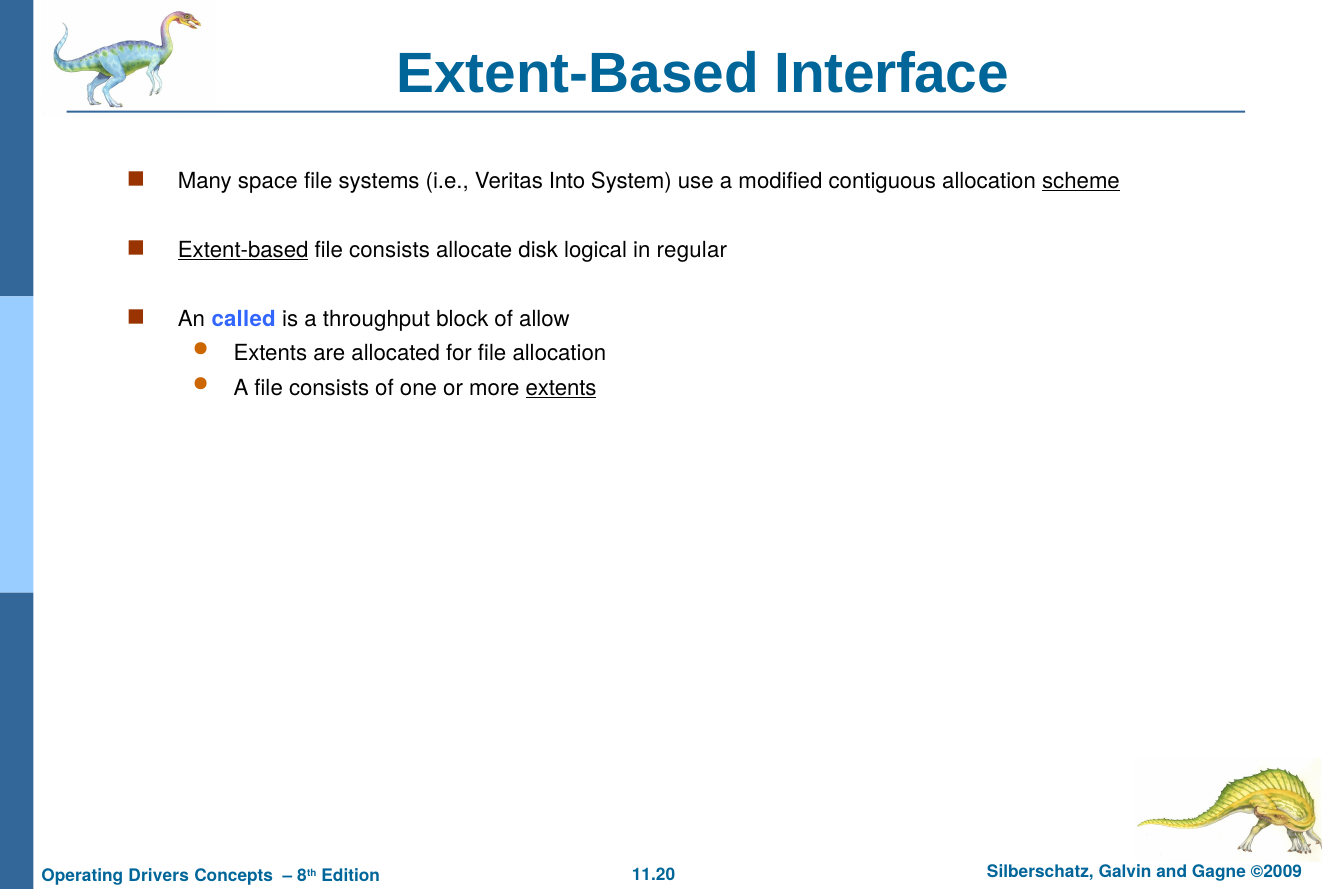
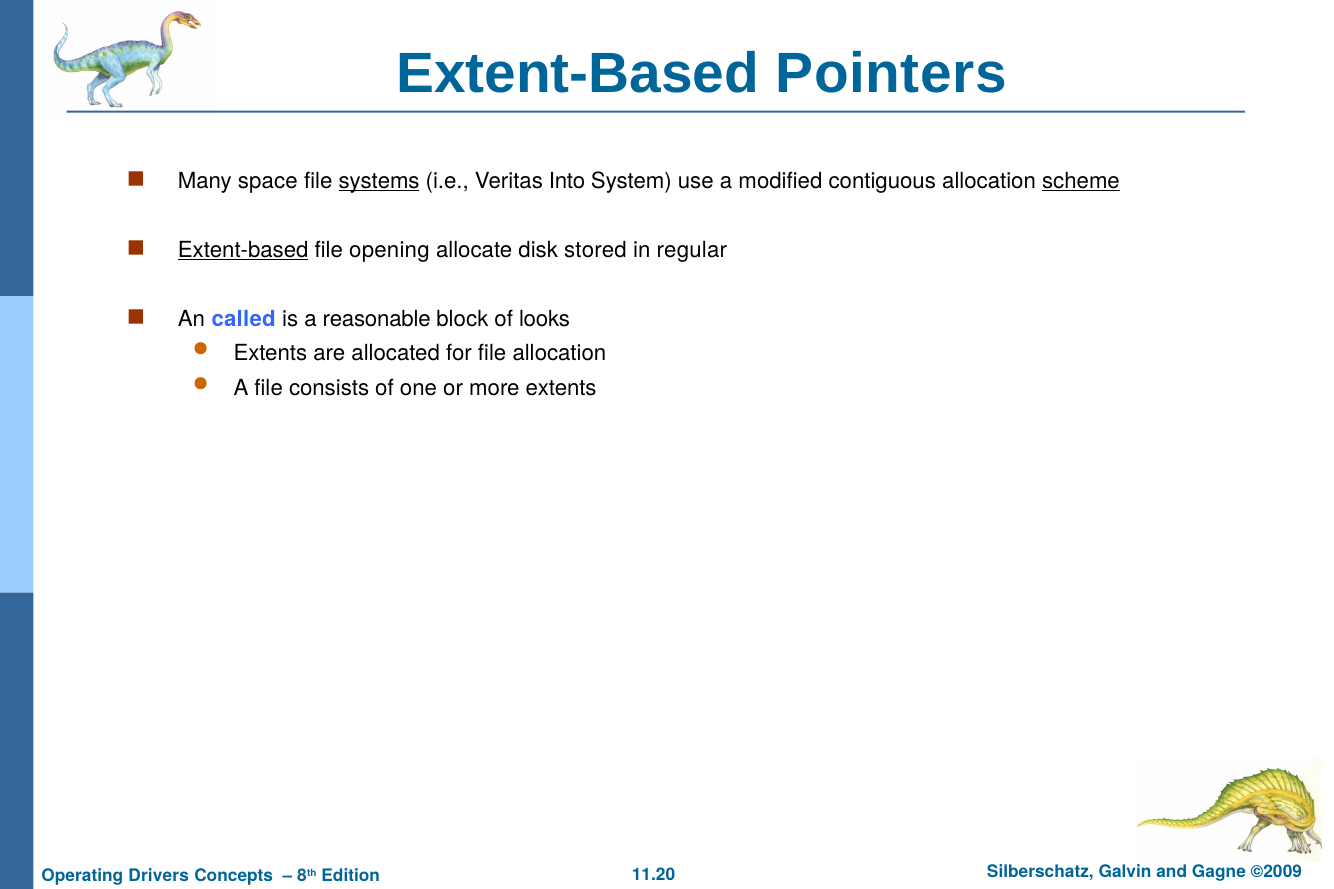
Interface: Interface -> Pointers
systems underline: none -> present
consists at (389, 250): consists -> opening
logical: logical -> stored
throughput: throughput -> reasonable
allow: allow -> looks
extents at (561, 388) underline: present -> none
